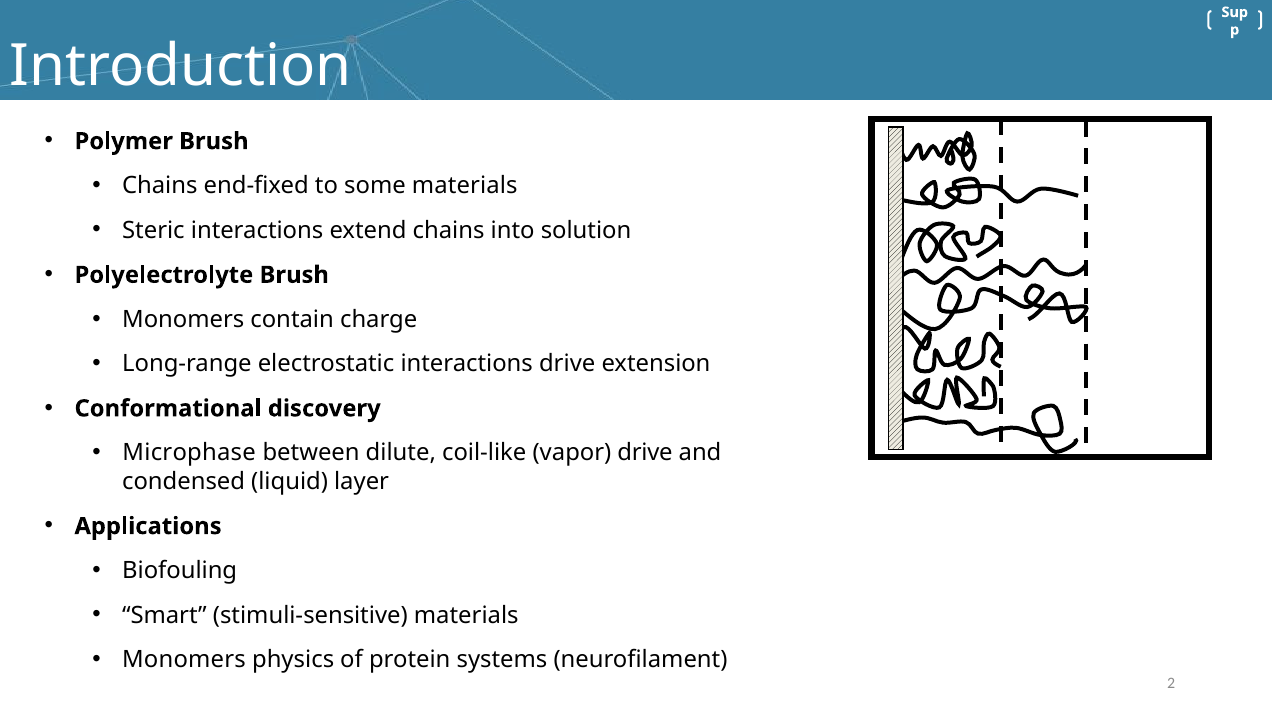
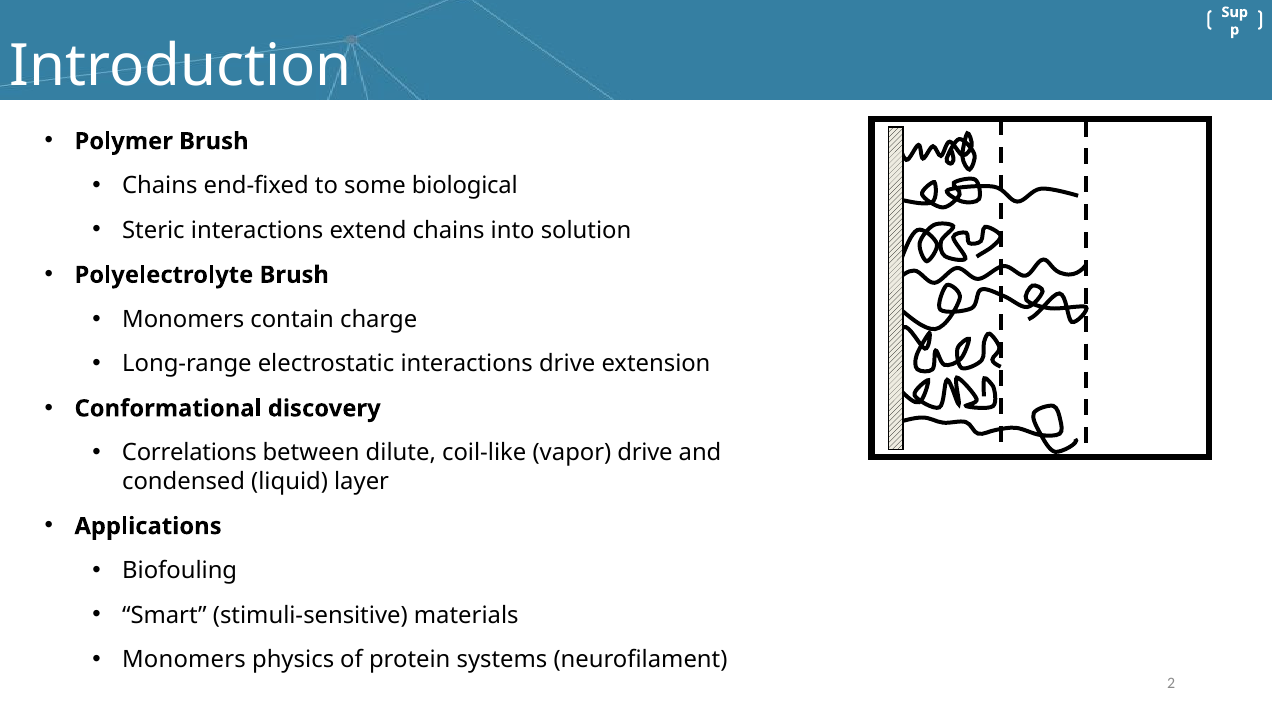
some materials: materials -> biological
Microphase: Microphase -> Correlations
